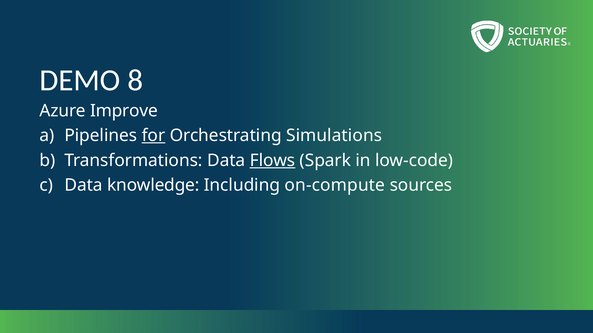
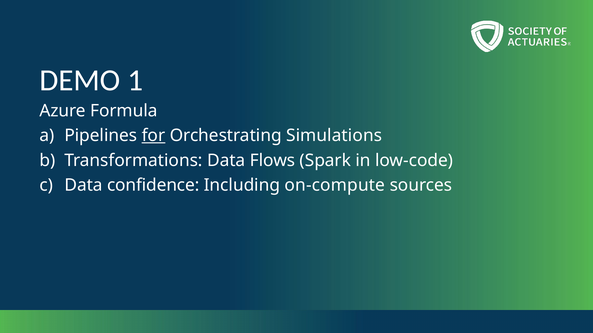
8: 8 -> 1
Improve: Improve -> Formula
Flows underline: present -> none
knowledge: knowledge -> confidence
